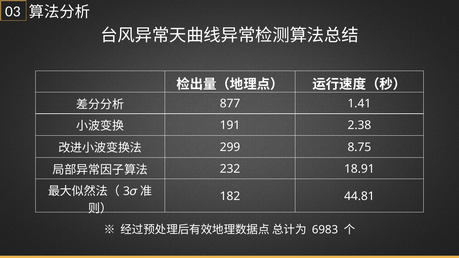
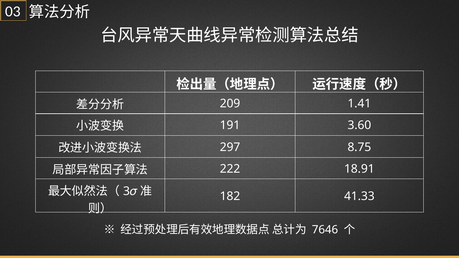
877: 877 -> 209
2.38: 2.38 -> 3.60
299: 299 -> 297
232: 232 -> 222
44.81: 44.81 -> 41.33
6983: 6983 -> 7646
